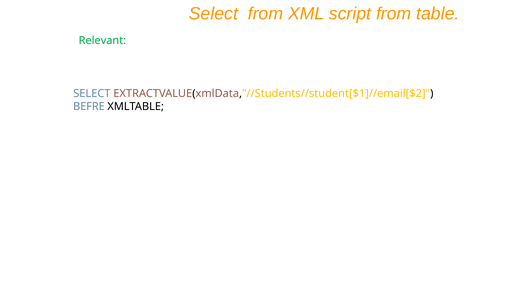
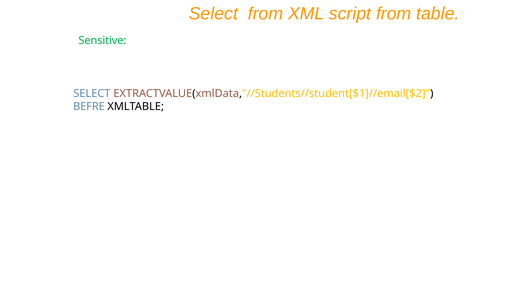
Relevant: Relevant -> Sensitive
